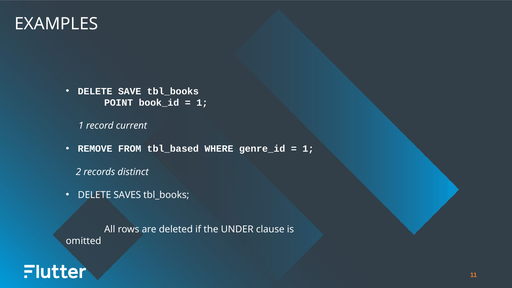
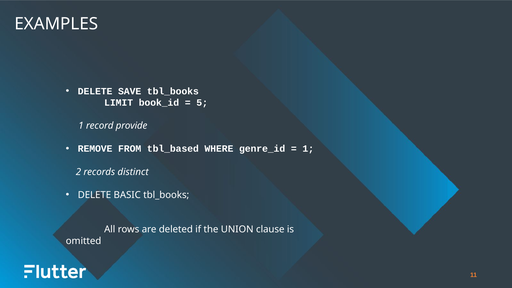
POINT: POINT -> LIMIT
1 at (202, 103): 1 -> 5
current: current -> provide
SAVES: SAVES -> BASIC
UNDER: UNDER -> UNION
